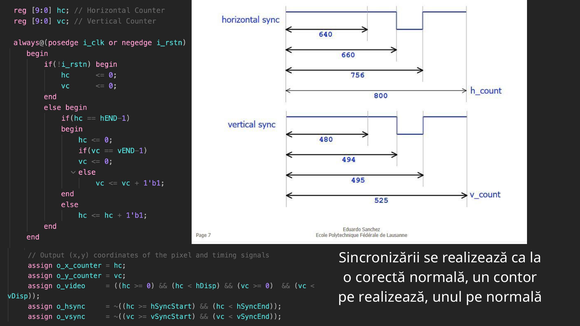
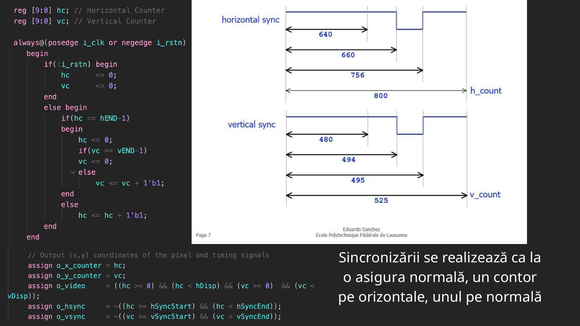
corectă: corectă -> asigura
pe realizează: realizează -> orizontale
